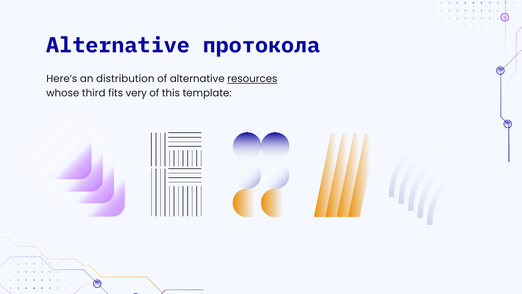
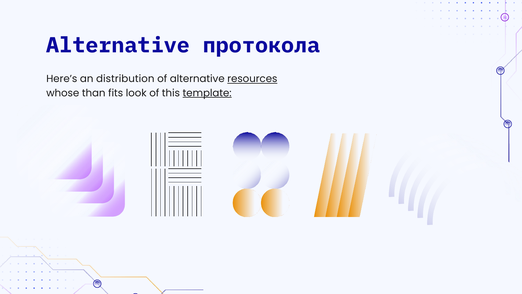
third: third -> than
very: very -> look
template underline: none -> present
